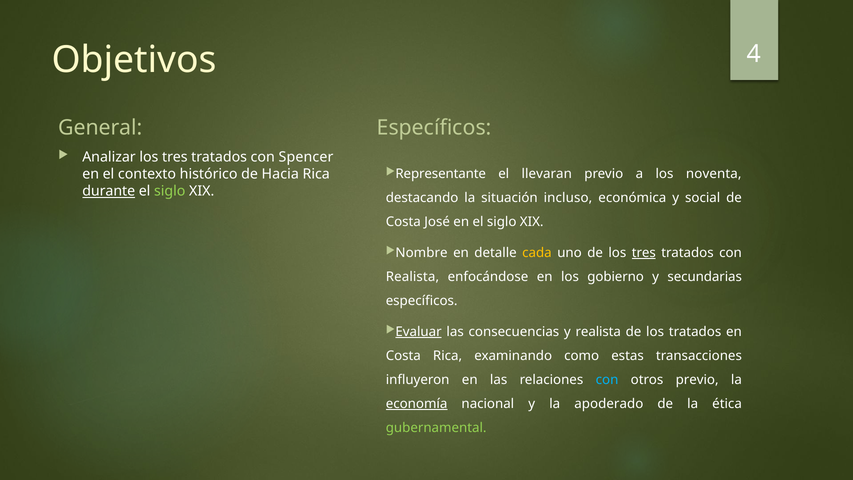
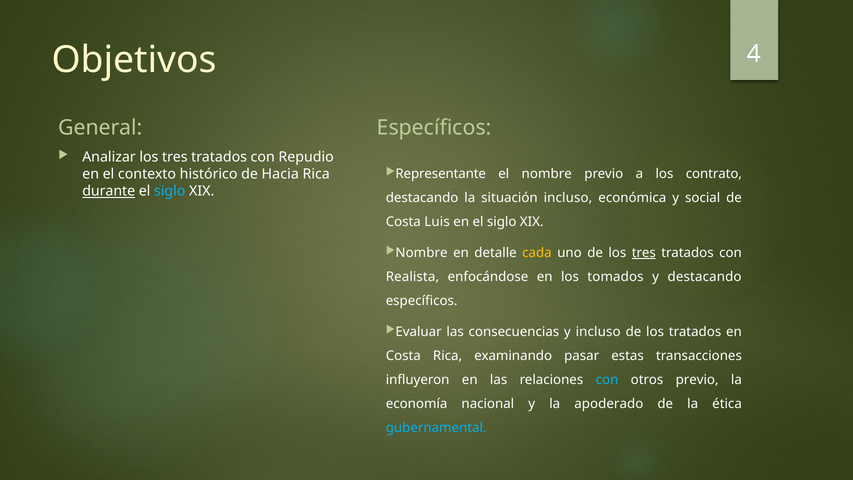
Spencer: Spencer -> Repudio
el llevaran: llevaran -> nombre
noventa: noventa -> contrato
siglo at (170, 191) colour: light green -> light blue
José: José -> Luis
gobierno: gobierno -> tomados
y secundarias: secundarias -> destacando
Evaluar underline: present -> none
y realista: realista -> incluso
como: como -> pasar
economía underline: present -> none
gubernamental colour: light green -> light blue
